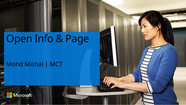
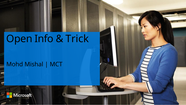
Page: Page -> Trick
